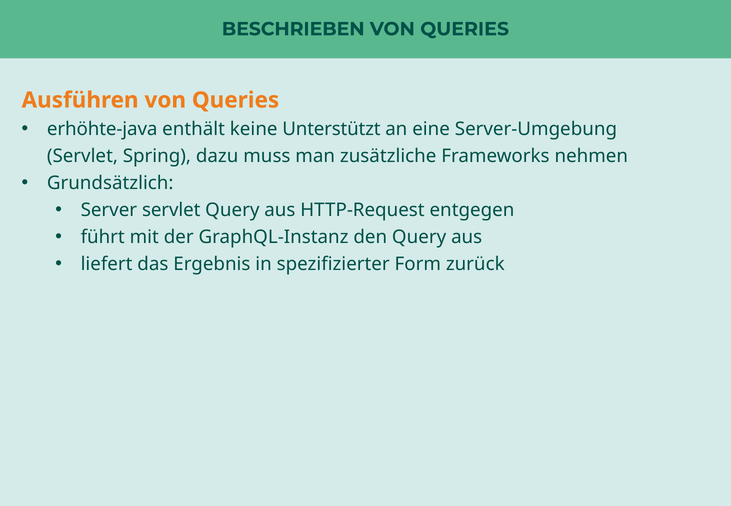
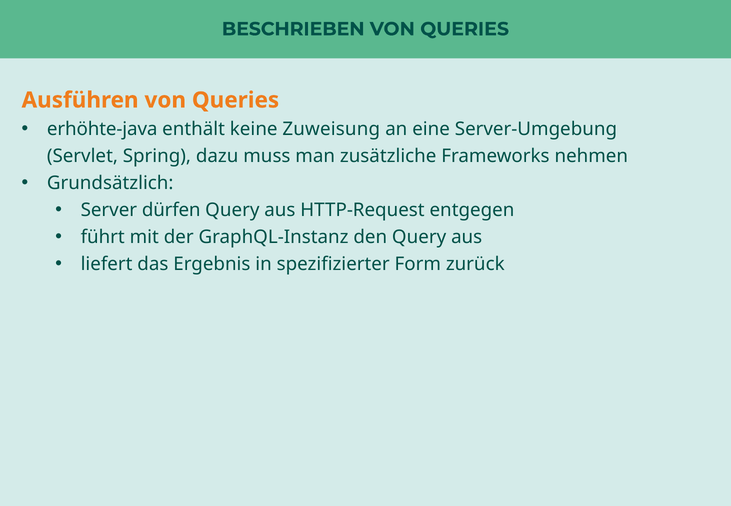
Unterstützt: Unterstützt -> Zuweisung
Server servlet: servlet -> dürfen
